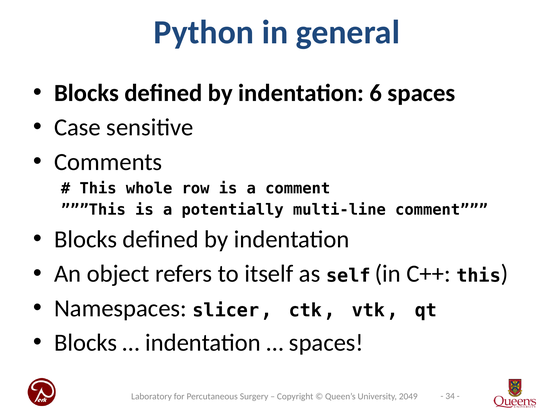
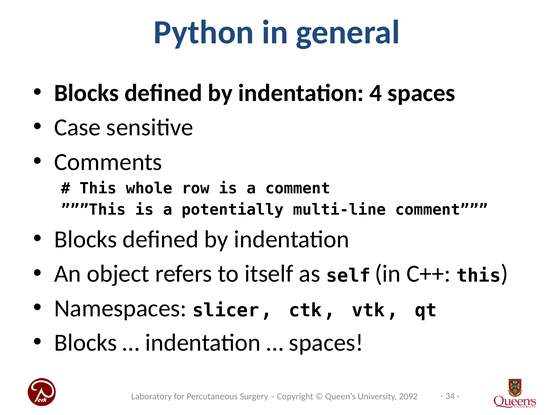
6: 6 -> 4
2049: 2049 -> 2092
